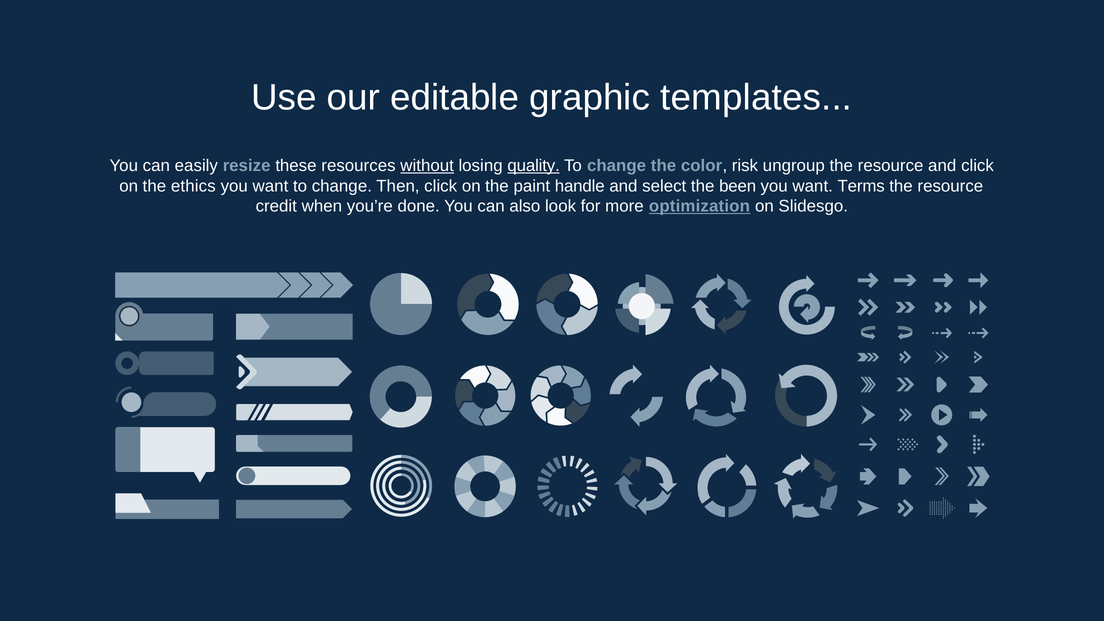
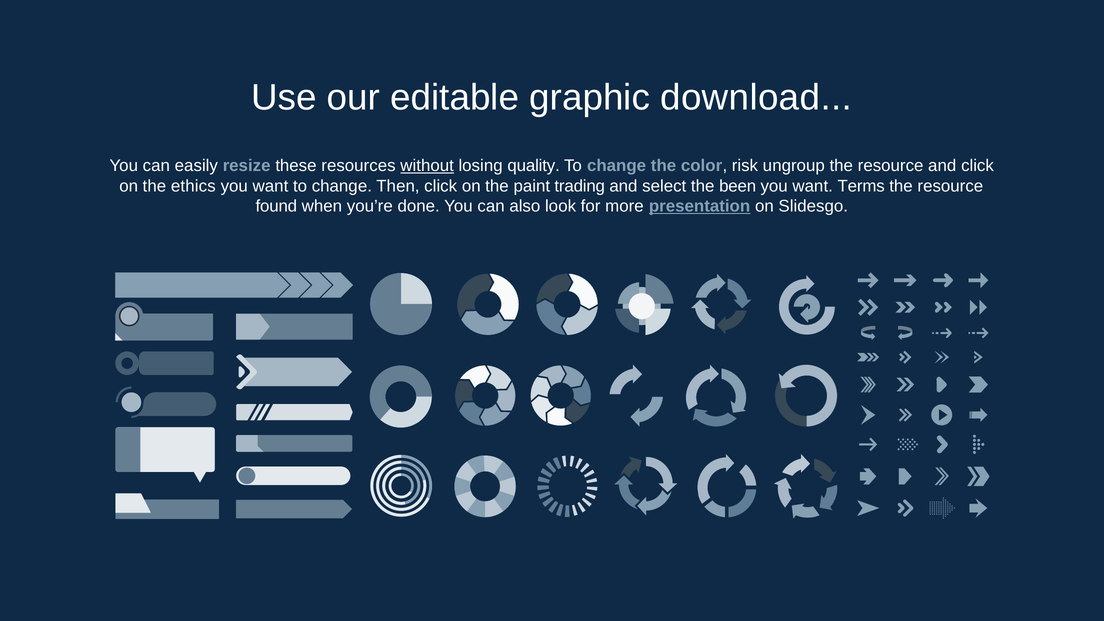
templates: templates -> download
quality underline: present -> none
handle: handle -> trading
credit: credit -> found
optimization: optimization -> presentation
